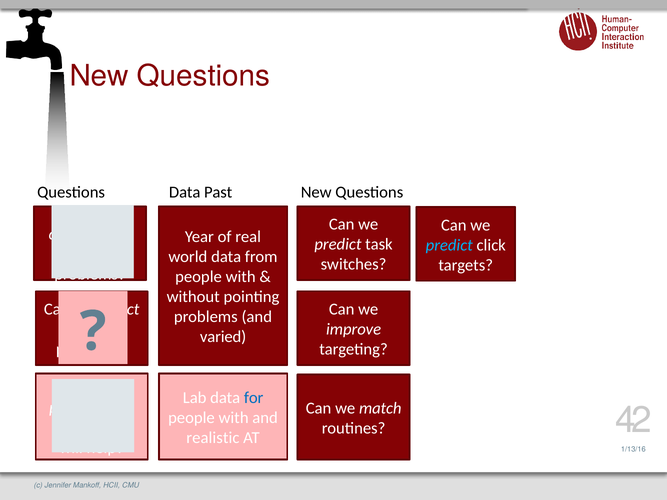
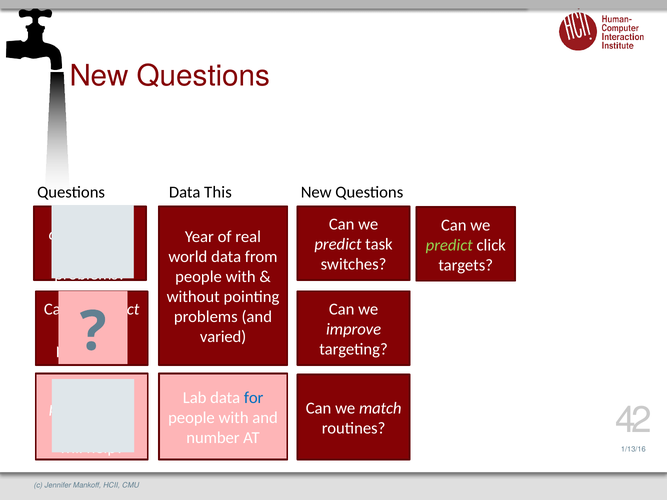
Past: Past -> This
predict at (449, 245) colour: light blue -> light green
realistic: realistic -> number
